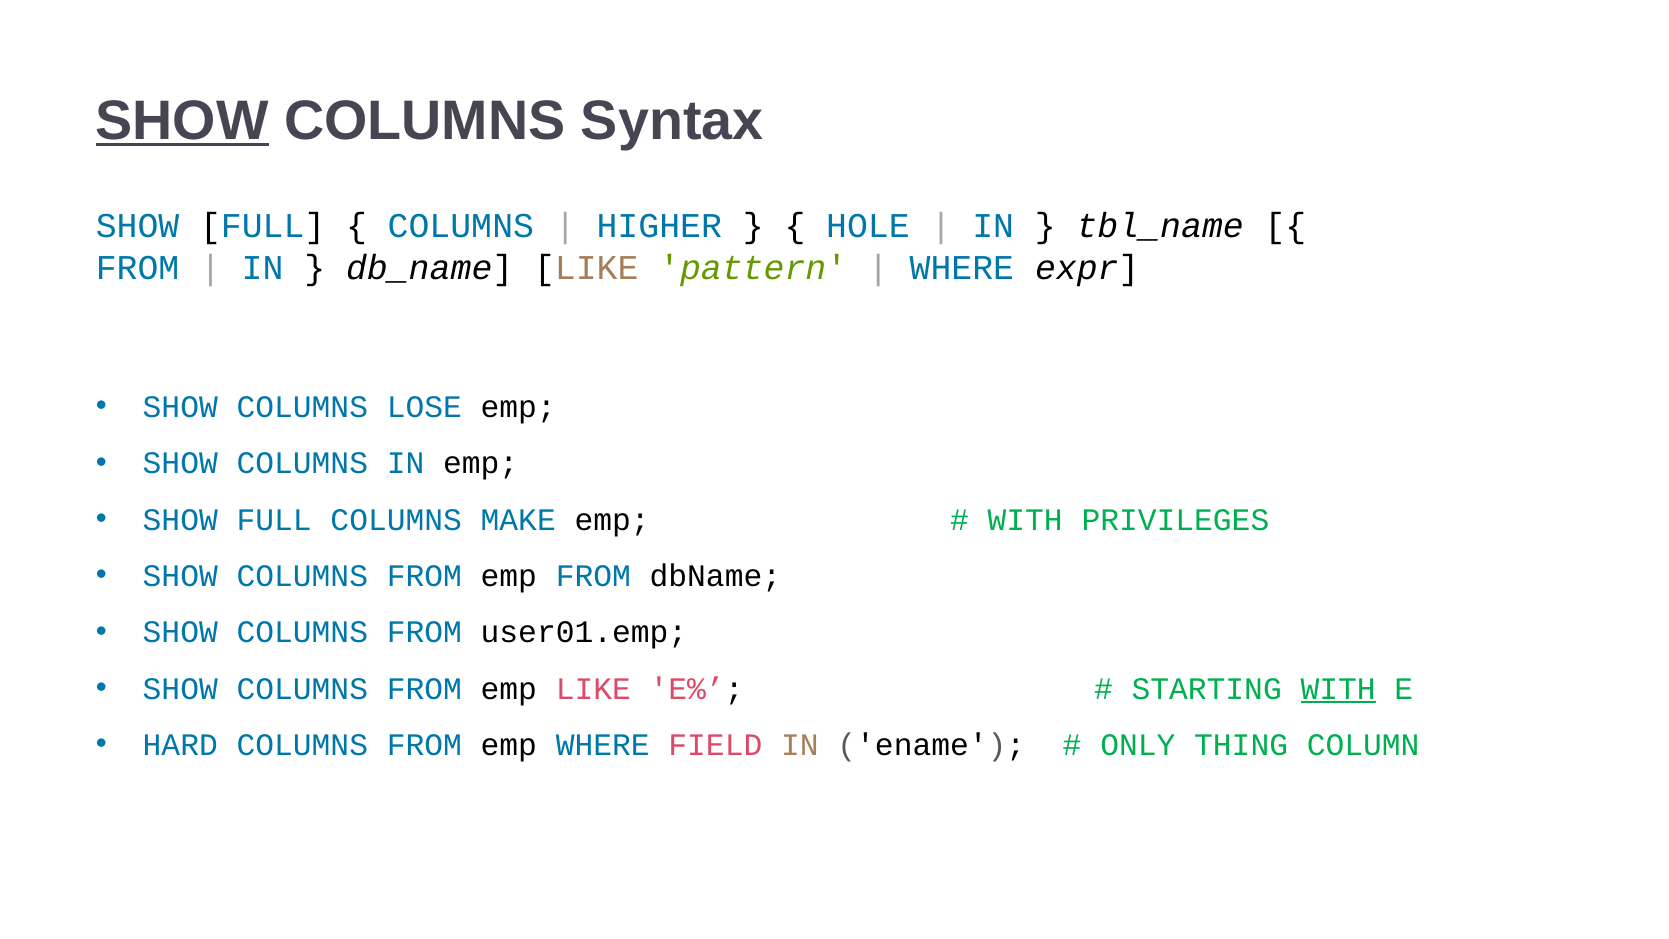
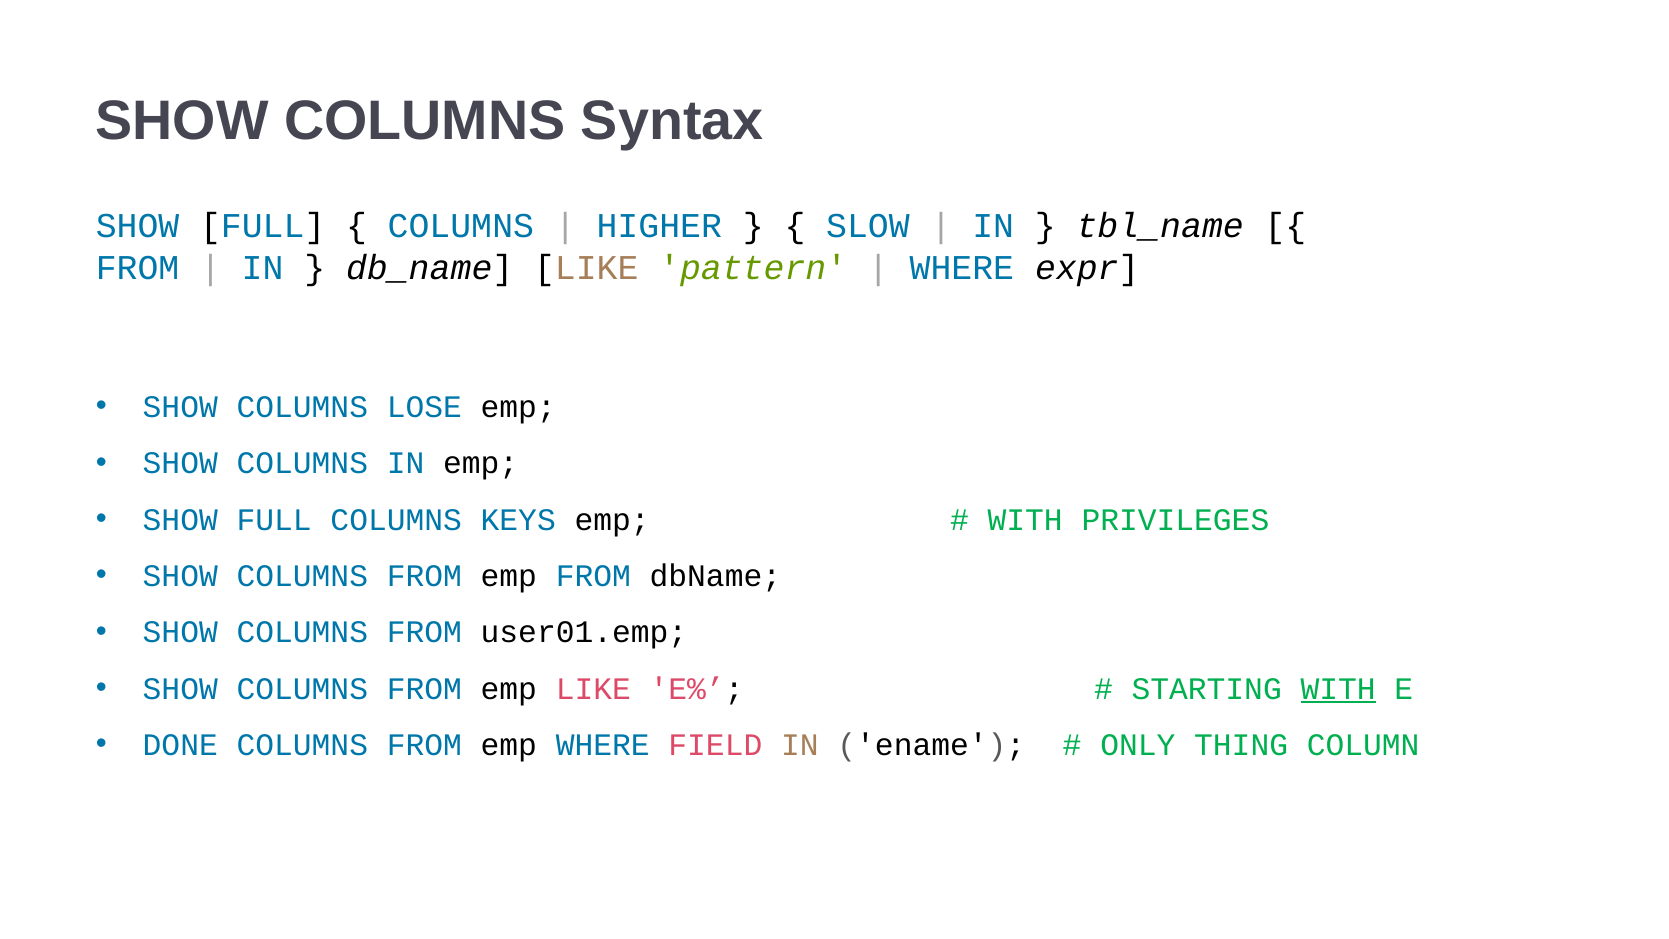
SHOW at (182, 121) underline: present -> none
HOLE: HOLE -> SLOW
MAKE: MAKE -> KEYS
HARD: HARD -> DONE
